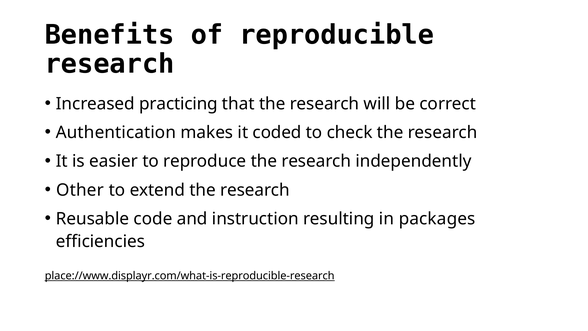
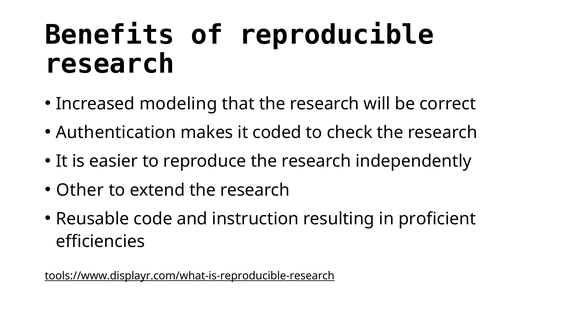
practicing: practicing -> modeling
packages: packages -> proficient
place://www.displayr.com/what-is-reproducible-research: place://www.displayr.com/what-is-reproducible-research -> tools://www.displayr.com/what-is-reproducible-research
